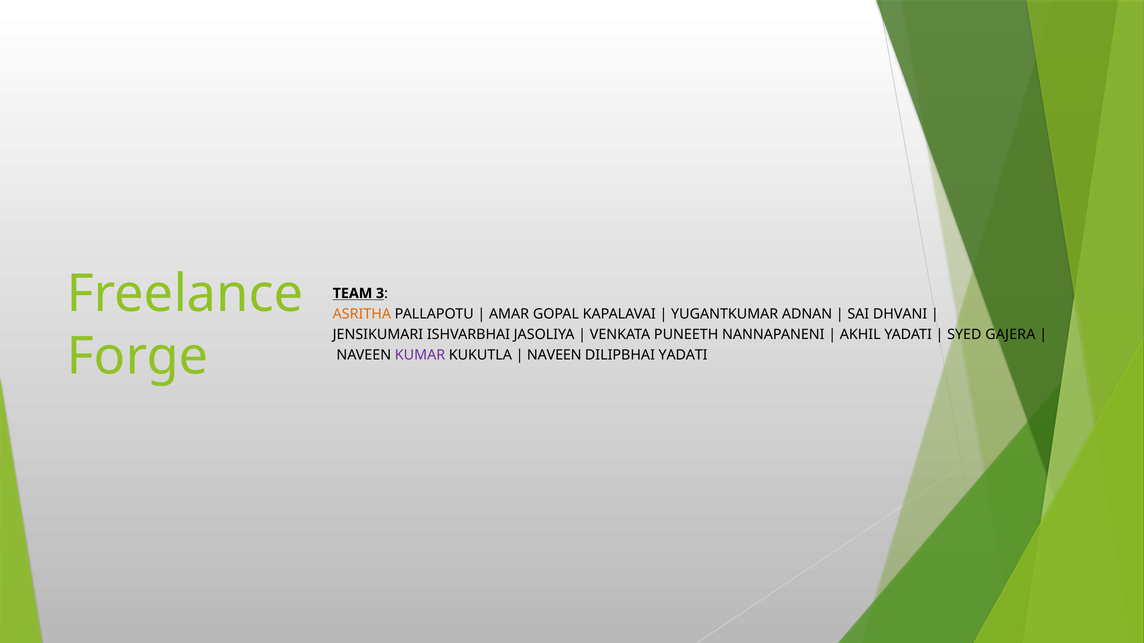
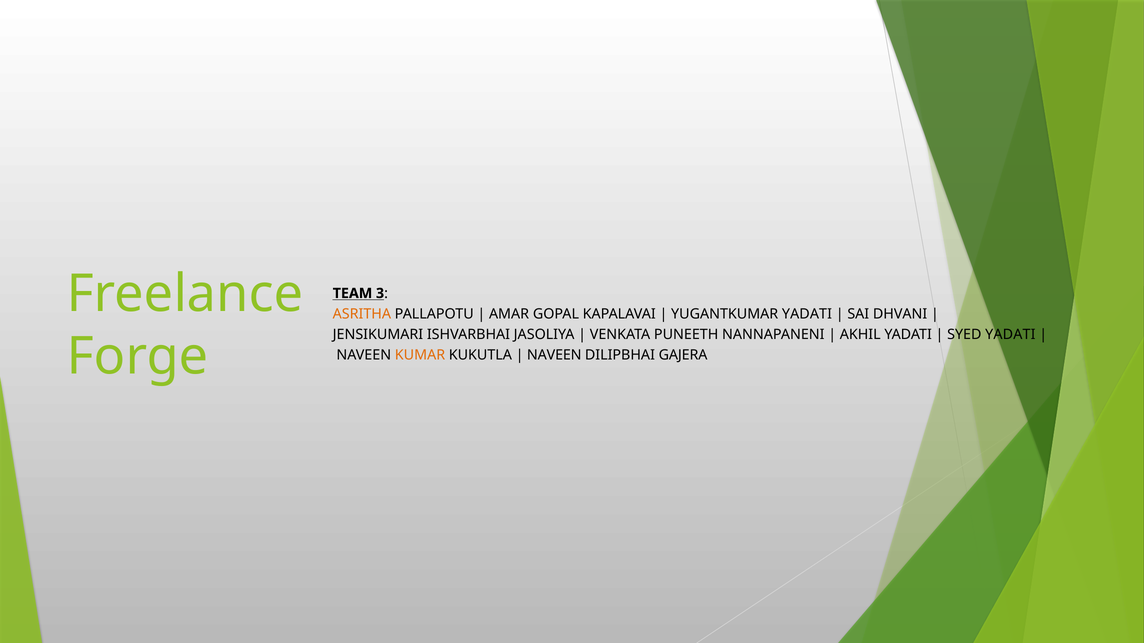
YUGANTKUMAR ADNAN: ADNAN -> YADATI
SYED GAJERA: GAJERA -> YADATI
KUMAR colour: purple -> orange
DILIPBHAI YADATI: YADATI -> GAJERA
